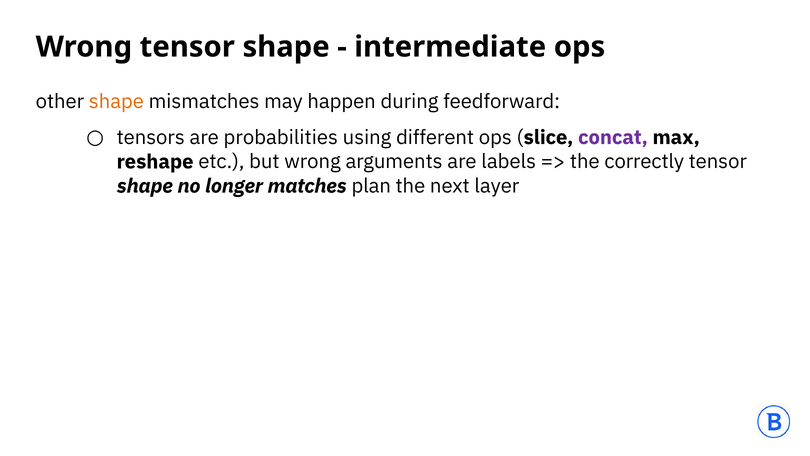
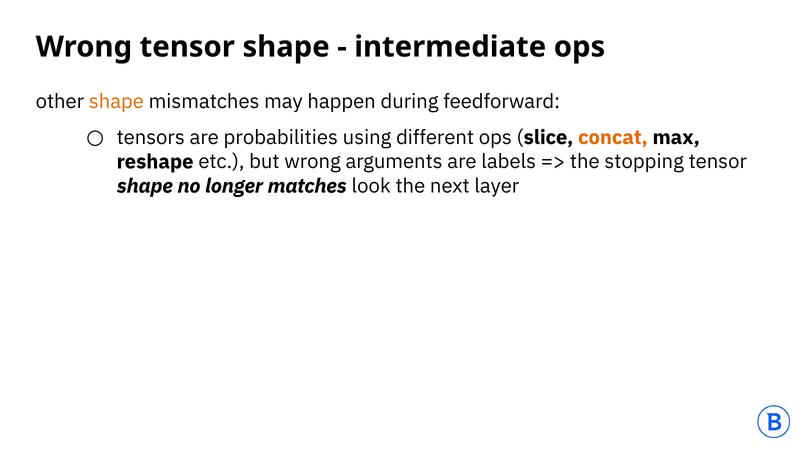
concat colour: purple -> orange
correctly: correctly -> stopping
plan: plan -> look
